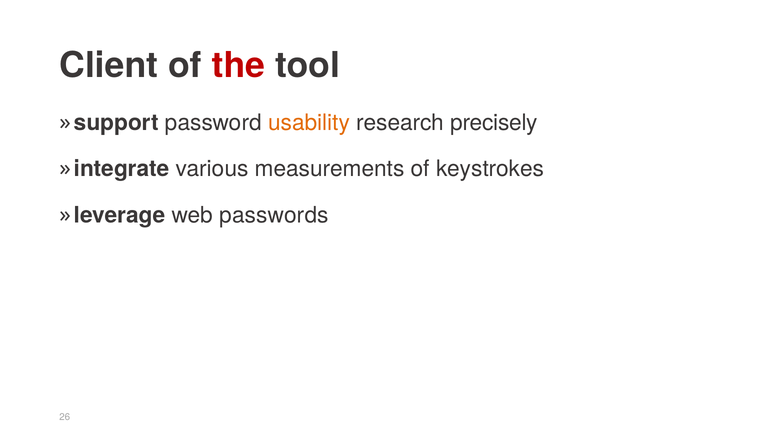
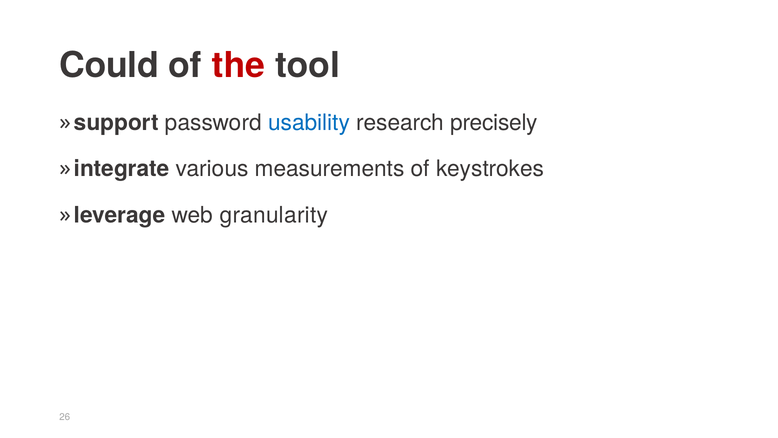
Client: Client -> Could
usability colour: orange -> blue
passwords: passwords -> granularity
